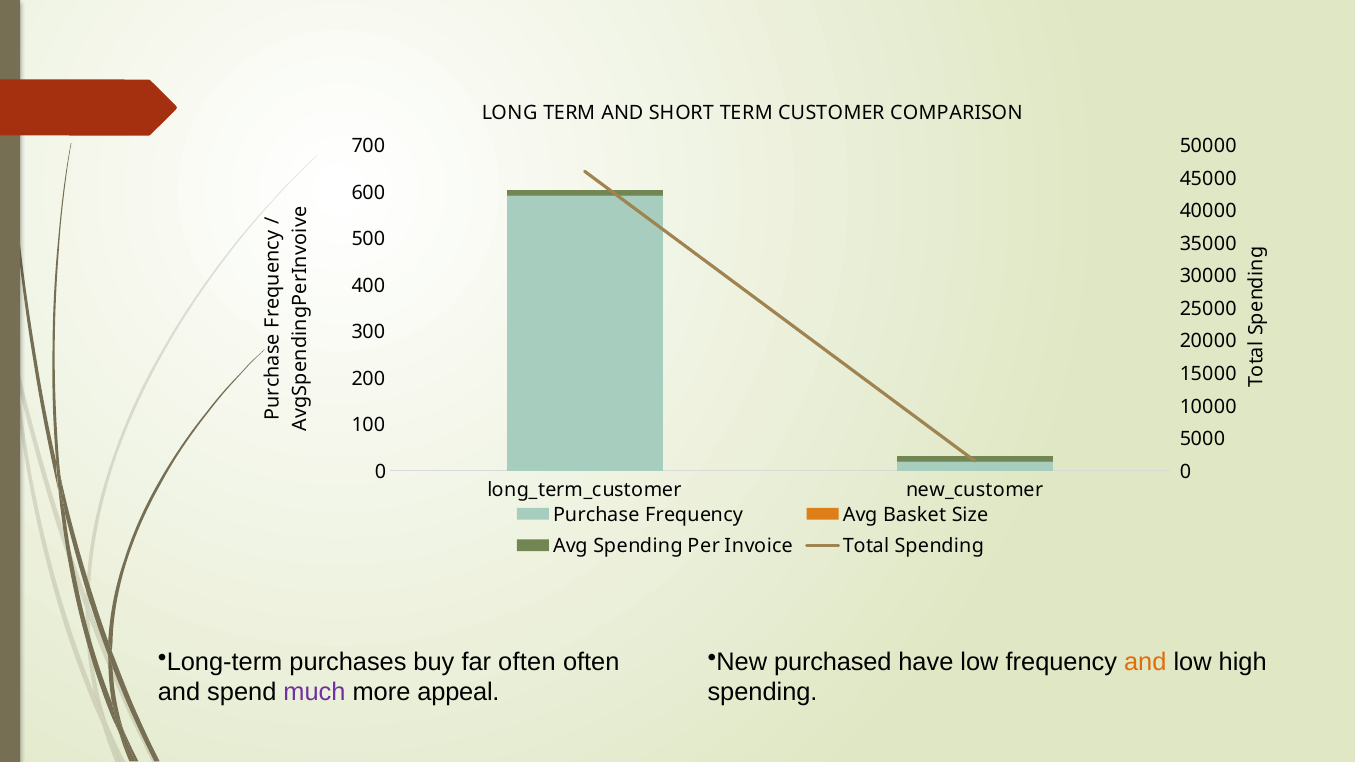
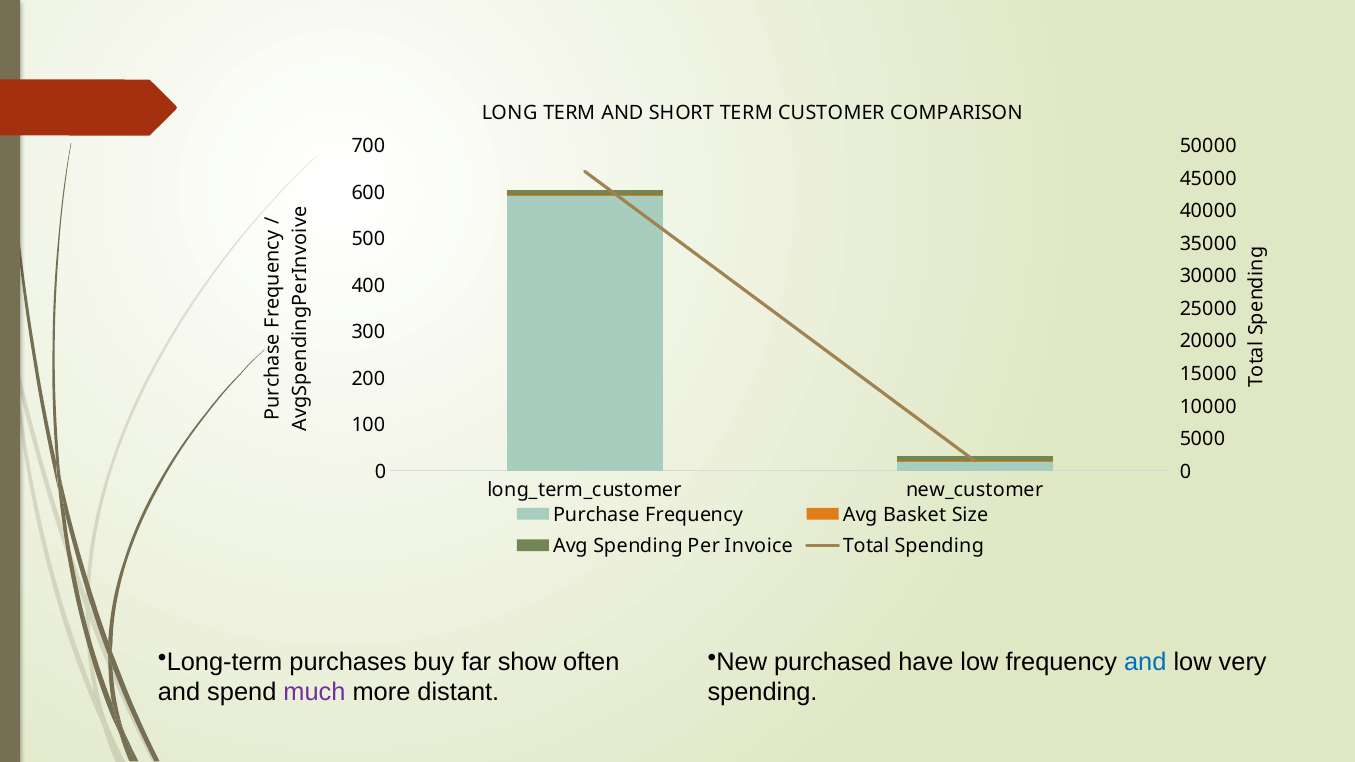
far often: often -> show
and at (1145, 662) colour: orange -> blue
high: high -> very
appeal: appeal -> distant
